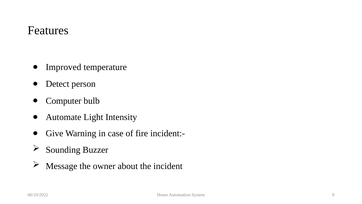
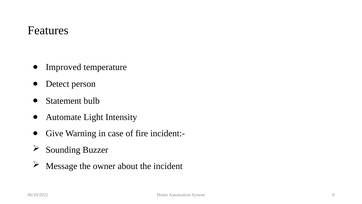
Computer: Computer -> Statement
